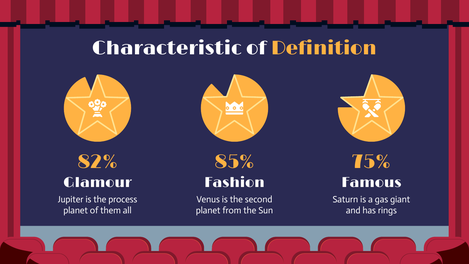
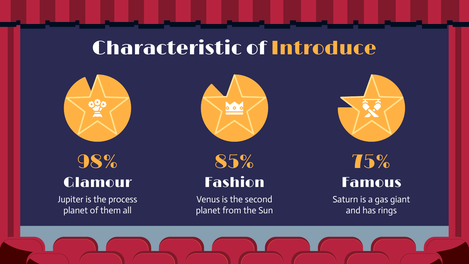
Definition: Definition -> Introduce
82%: 82% -> 98%
